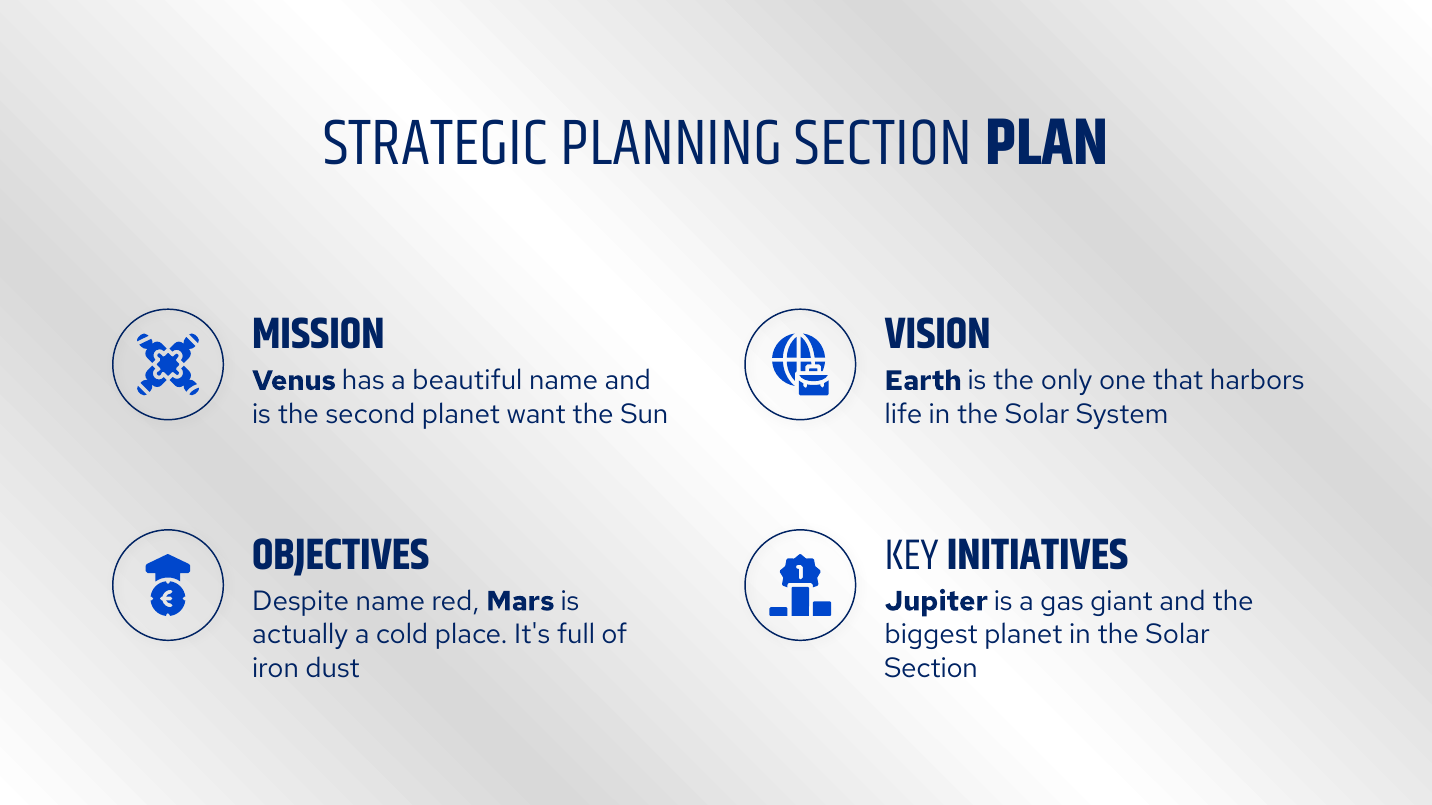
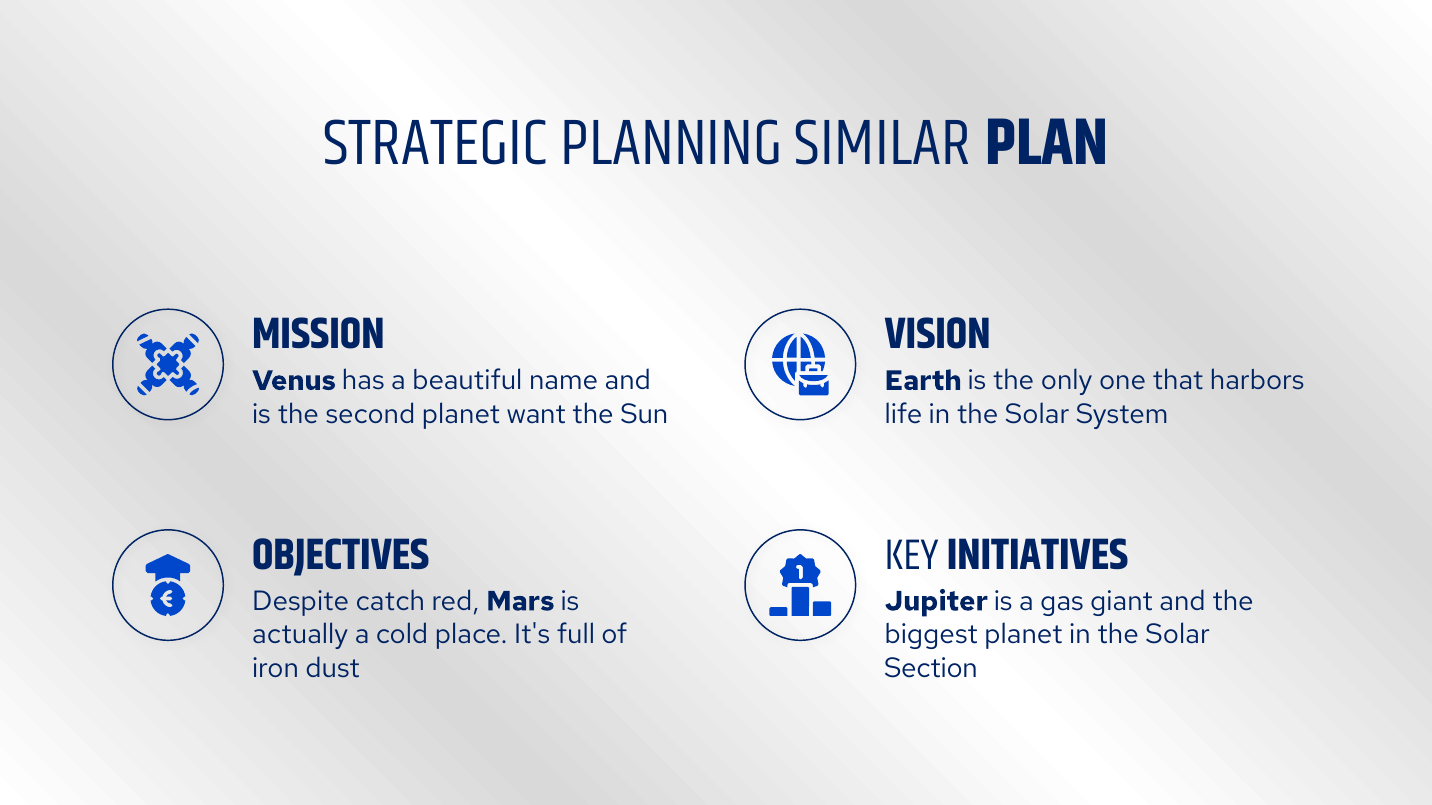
PLANNING SECTION: SECTION -> SIMILAR
Despite name: name -> catch
